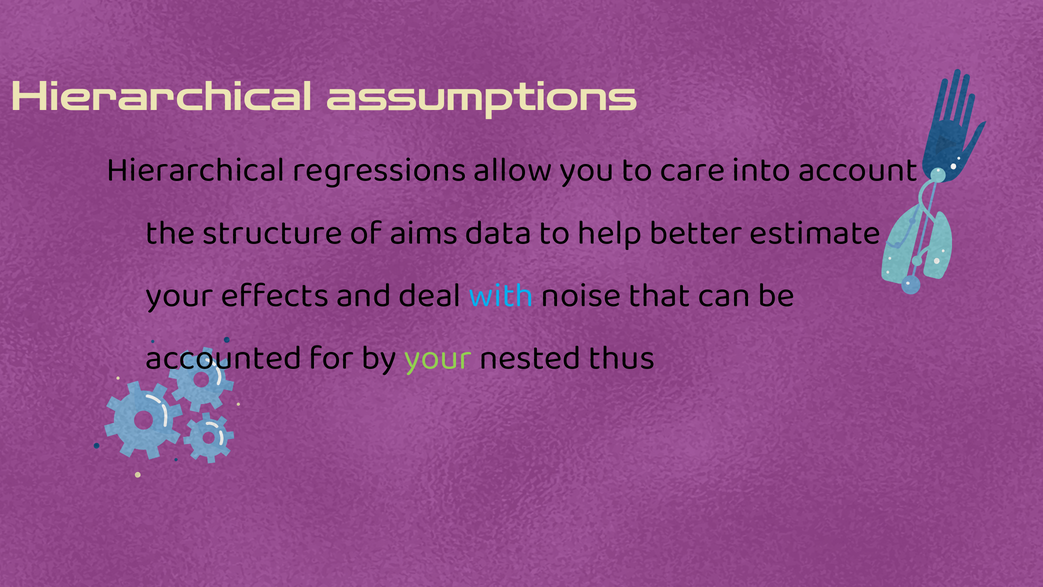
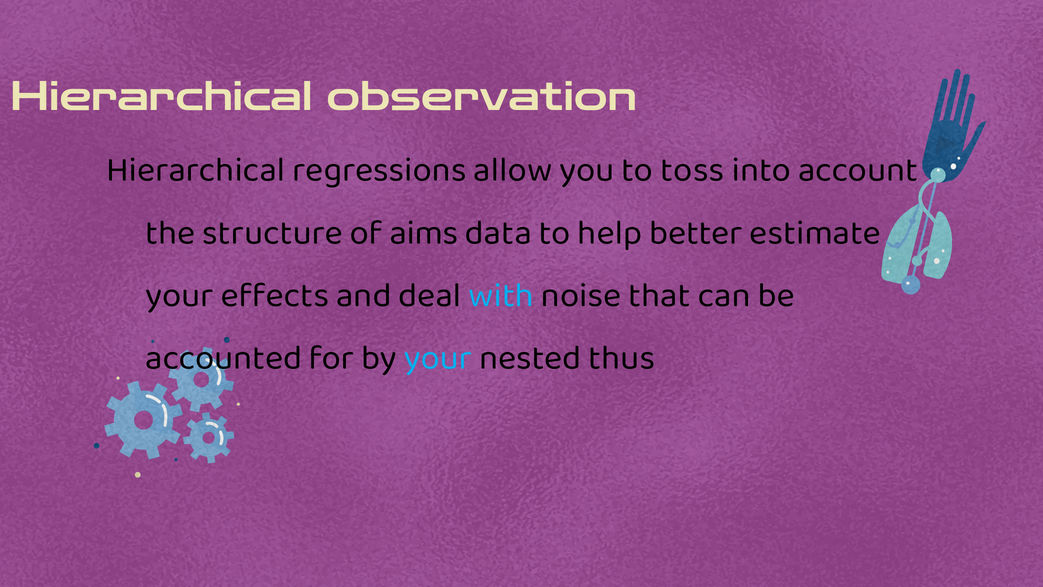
assumptions: assumptions -> observation
care: care -> toss
your at (438, 357) colour: light green -> light blue
